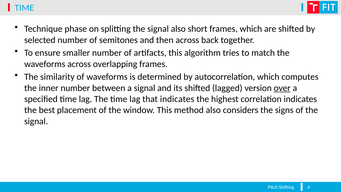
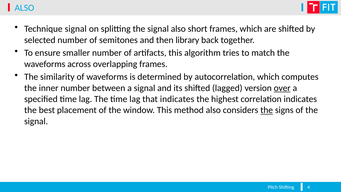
TIME at (24, 8): TIME -> ALSO
Technique phase: phase -> signal
then across: across -> library
the at (267, 110) underline: none -> present
